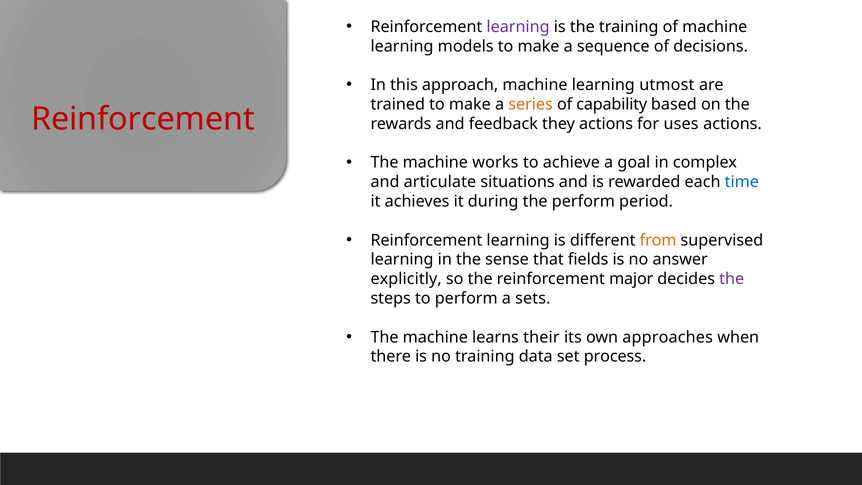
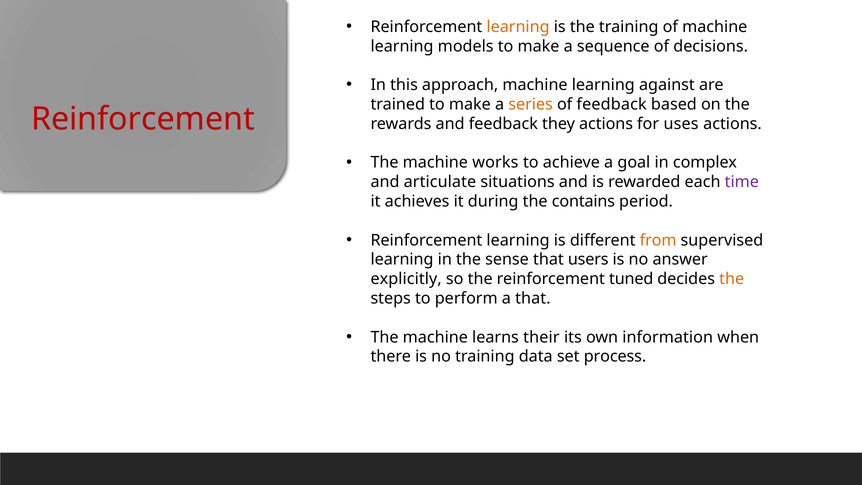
learning at (518, 27) colour: purple -> orange
utmost: utmost -> against
of capability: capability -> feedback
time colour: blue -> purple
the perform: perform -> contains
fields: fields -> users
major: major -> tuned
the at (732, 279) colour: purple -> orange
a sets: sets -> that
approaches: approaches -> information
